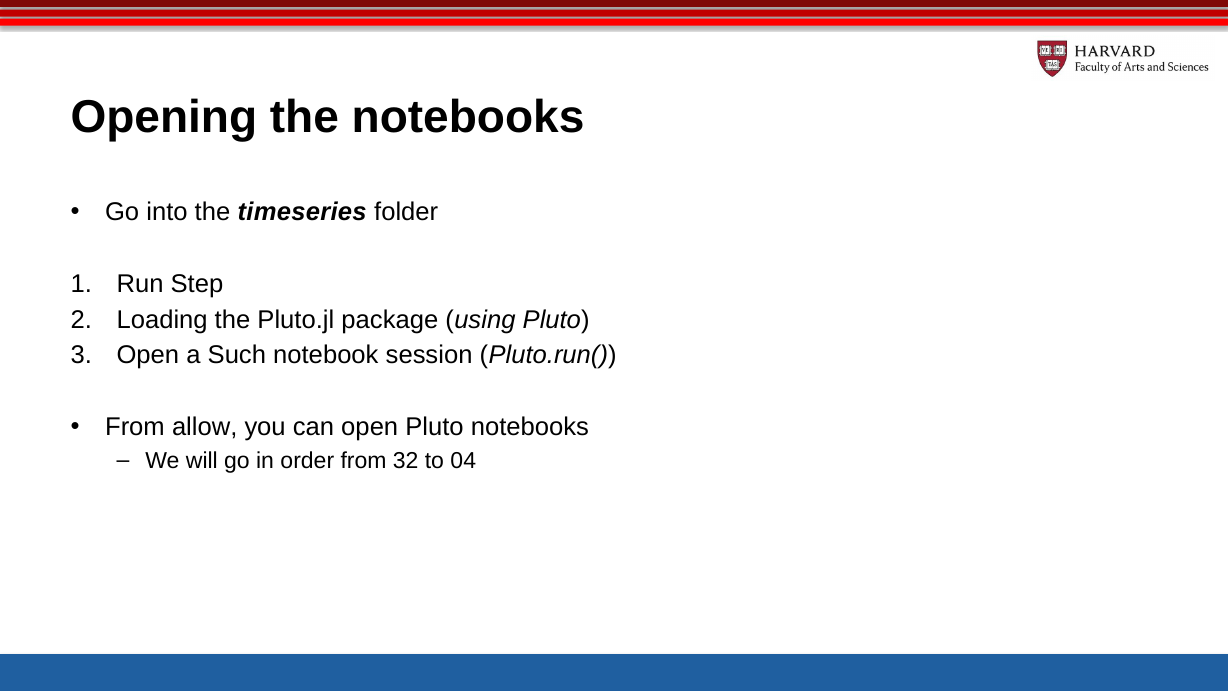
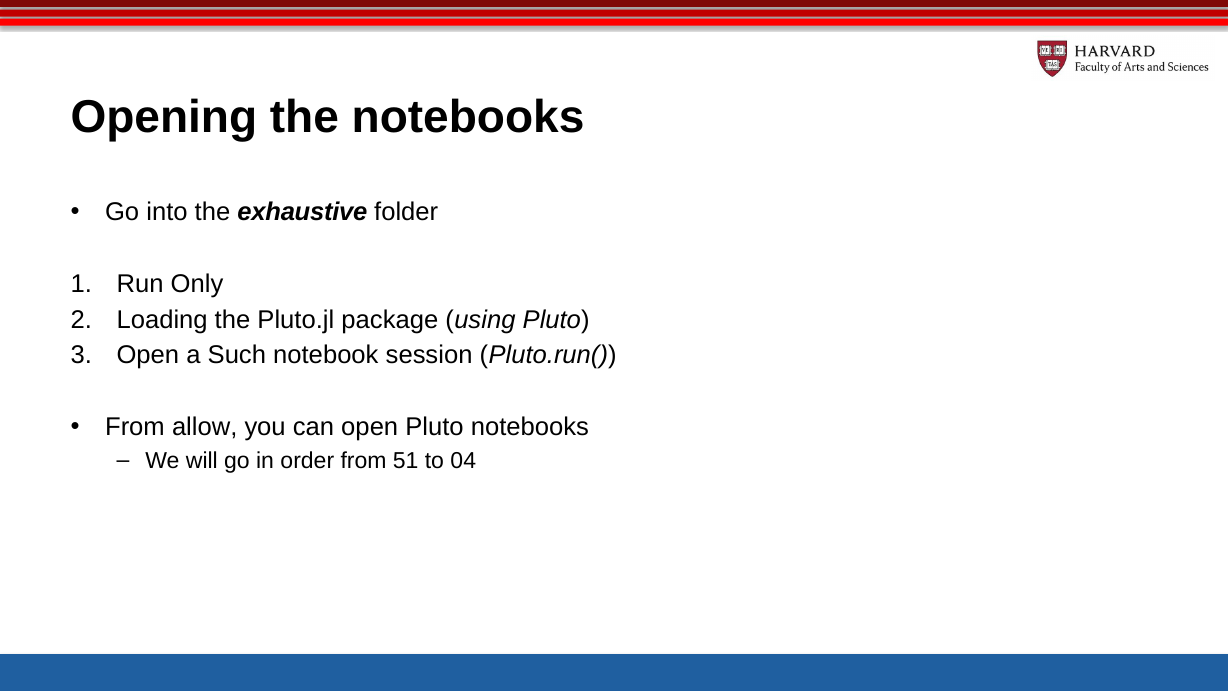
timeseries: timeseries -> exhaustive
Step: Step -> Only
32: 32 -> 51
